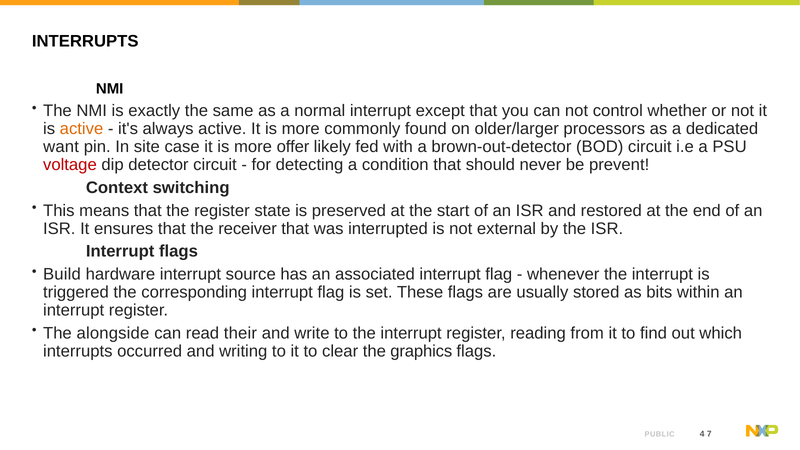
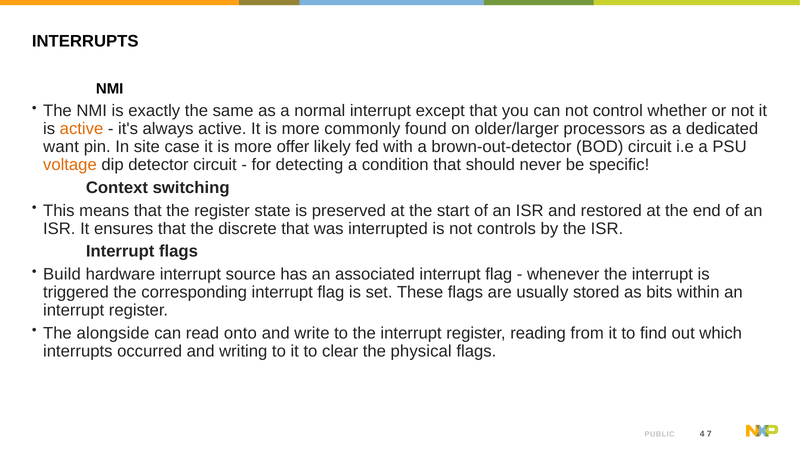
voltage colour: red -> orange
prevent: prevent -> specific
receiver: receiver -> discrete
external: external -> controls
their: their -> onto
graphics: graphics -> physical
